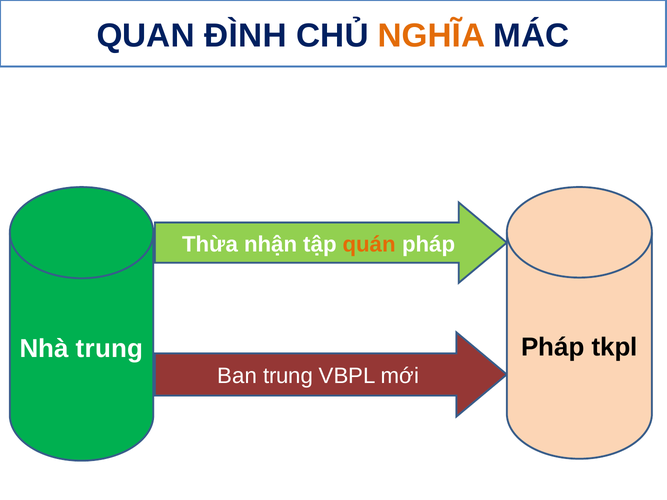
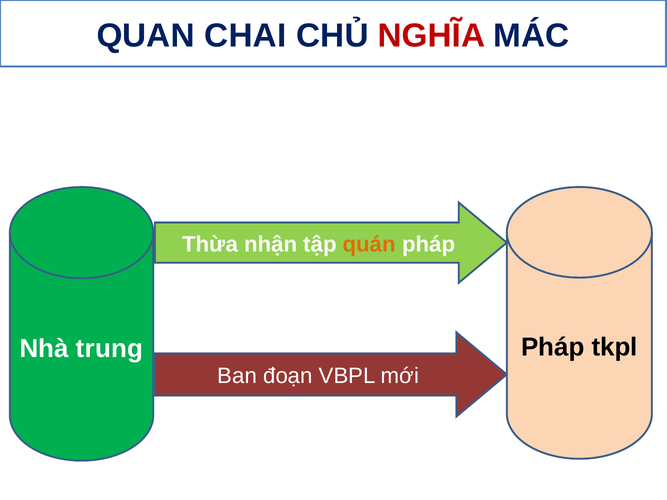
ĐÌNH: ĐÌNH -> CHAI
NGHĨA colour: orange -> red
Ban trung: trung -> đoạn
